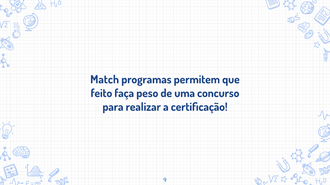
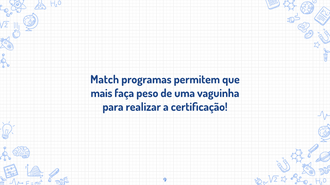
feito: feito -> mais
concurso: concurso -> vaguinha
